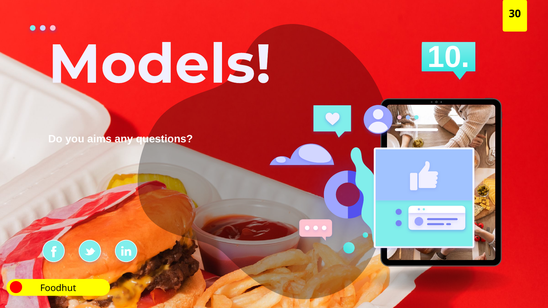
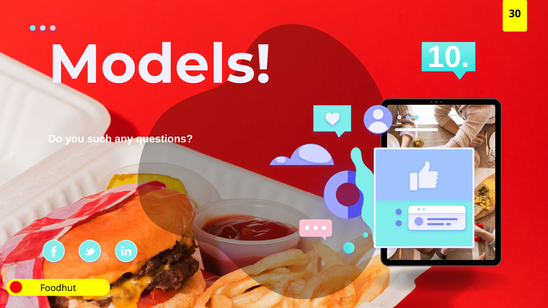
aims: aims -> such
